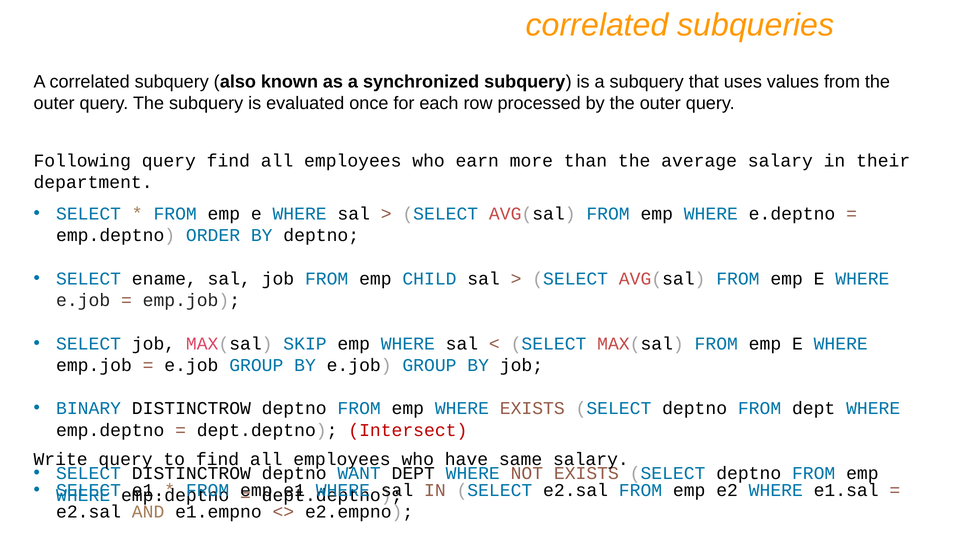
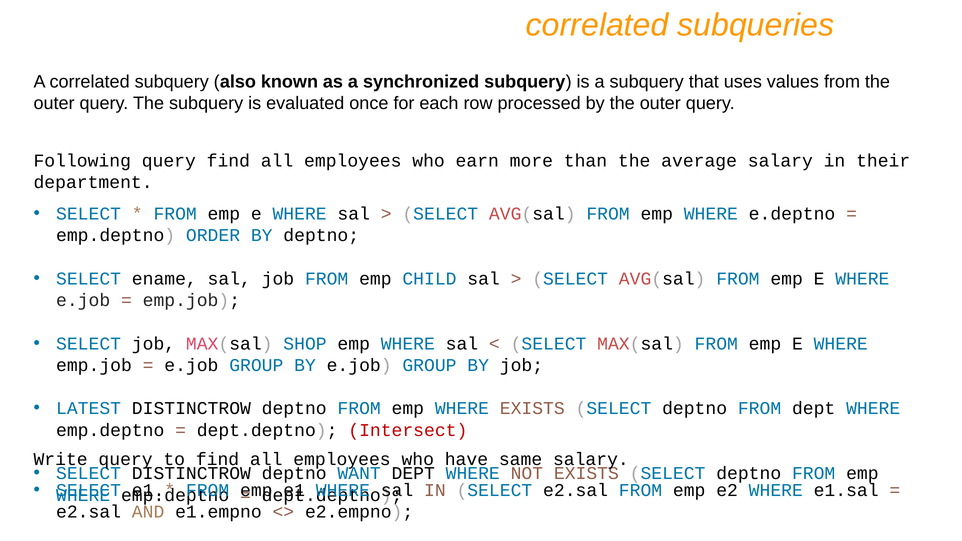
SKIP: SKIP -> SHOP
BINARY: BINARY -> LATEST
